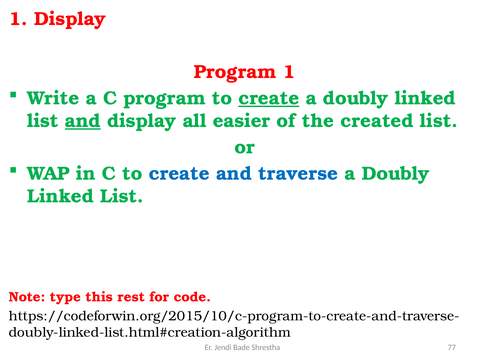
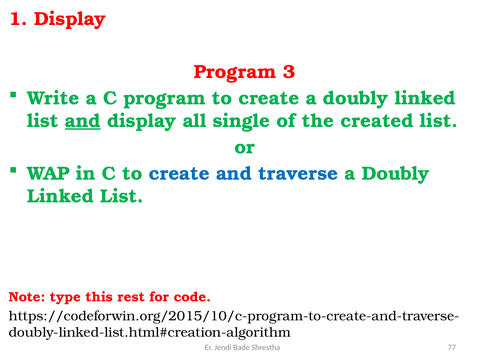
Program 1: 1 -> 3
create at (269, 98) underline: present -> none
easier: easier -> single
